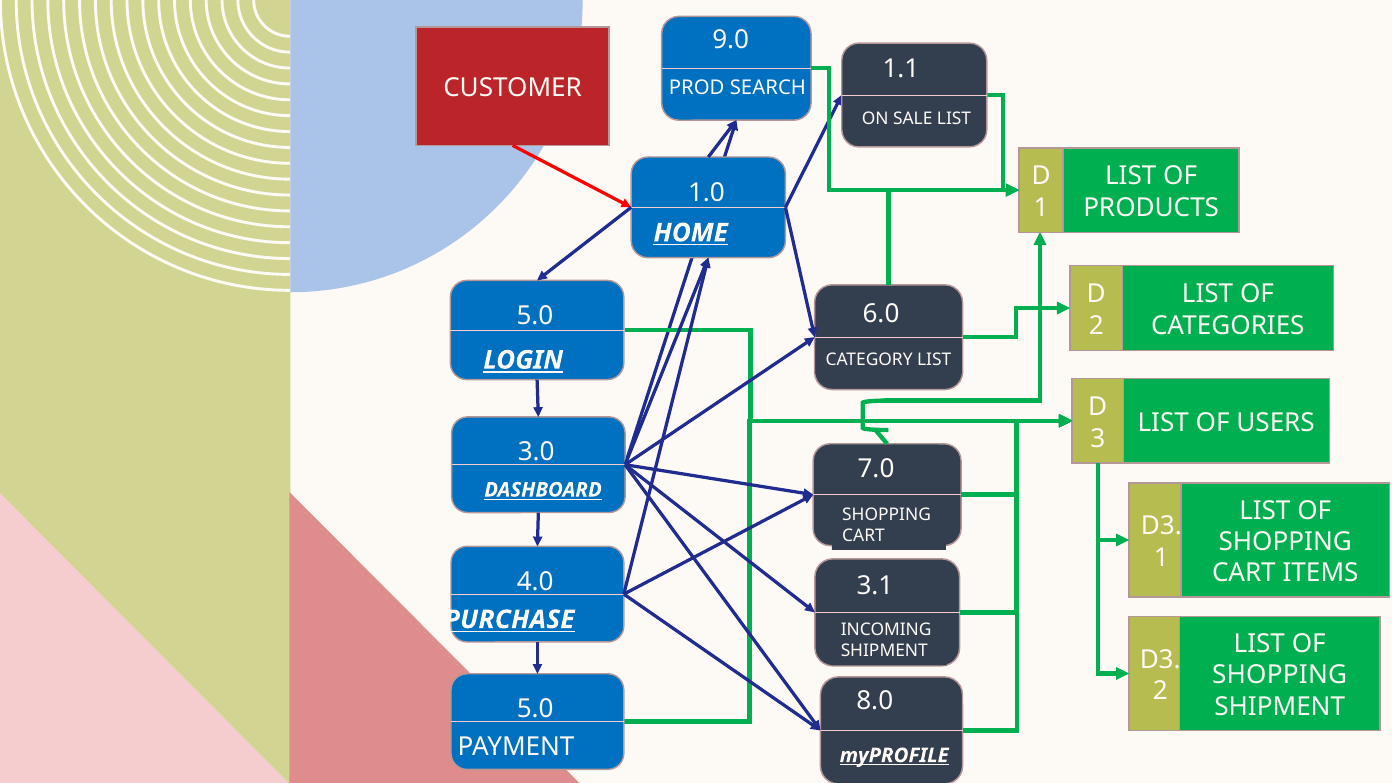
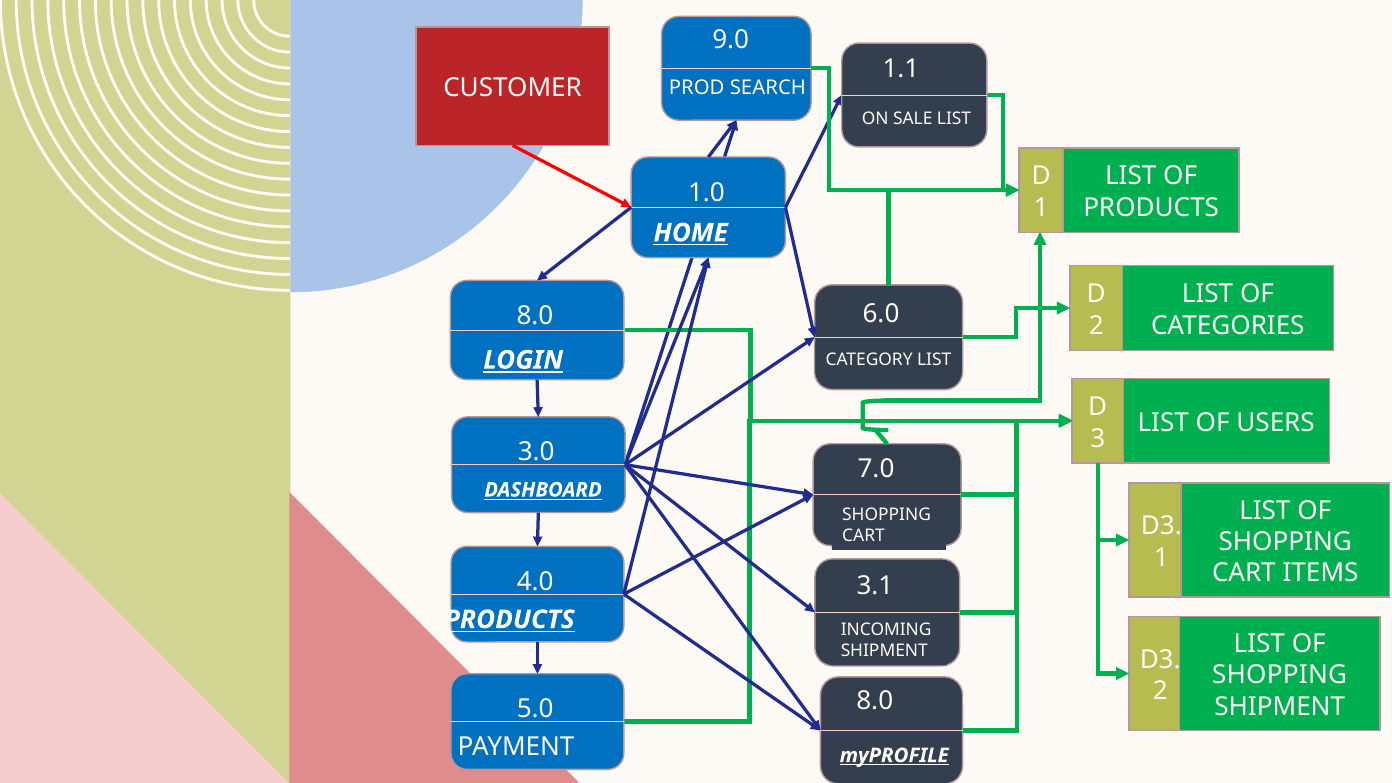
5.0 at (535, 316): 5.0 -> 8.0
PURCHASE at (509, 620): PURCHASE -> PRODUCTS
